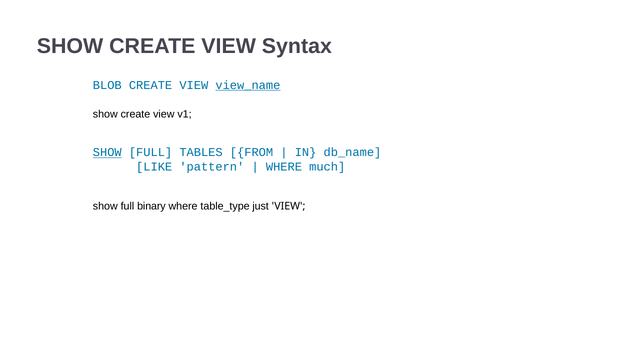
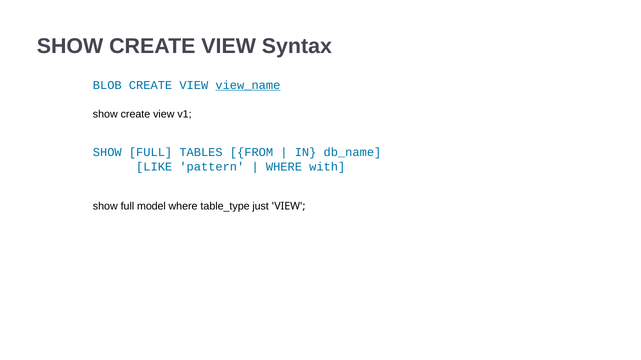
SHOW at (107, 153) underline: present -> none
much: much -> with
binary: binary -> model
